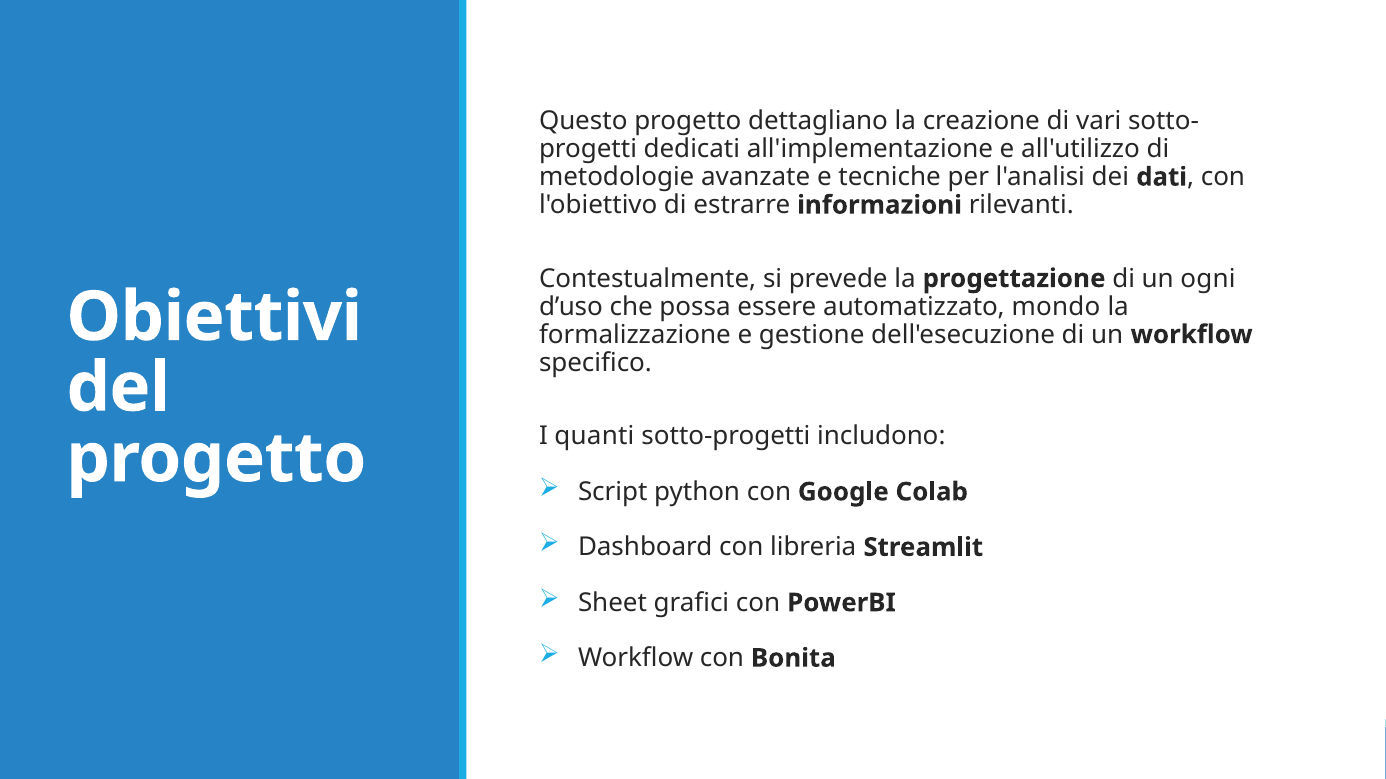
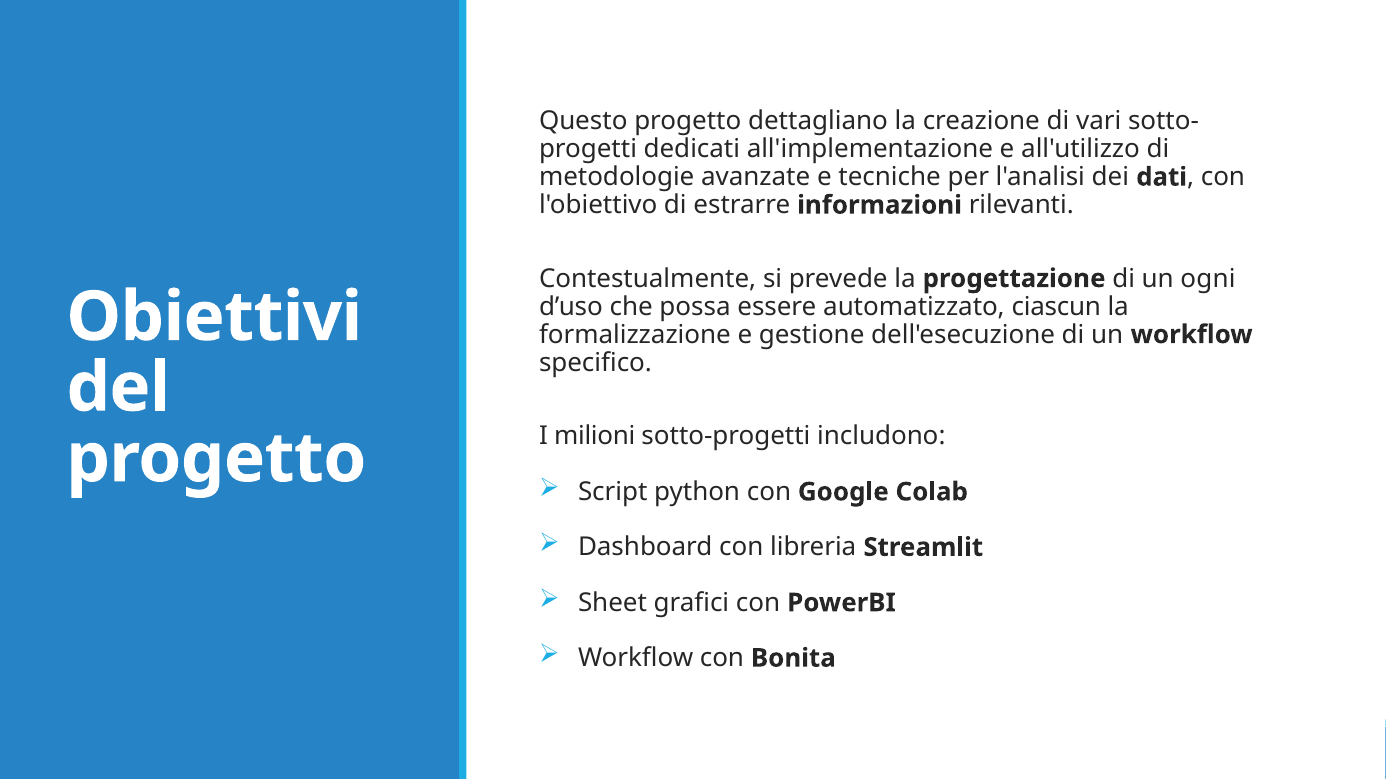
mondo: mondo -> ciascun
quanti: quanti -> milioni
